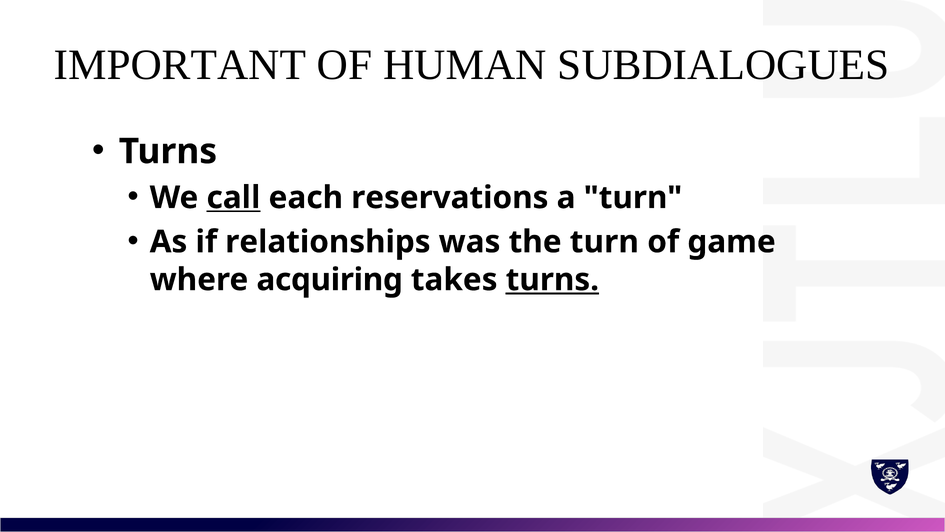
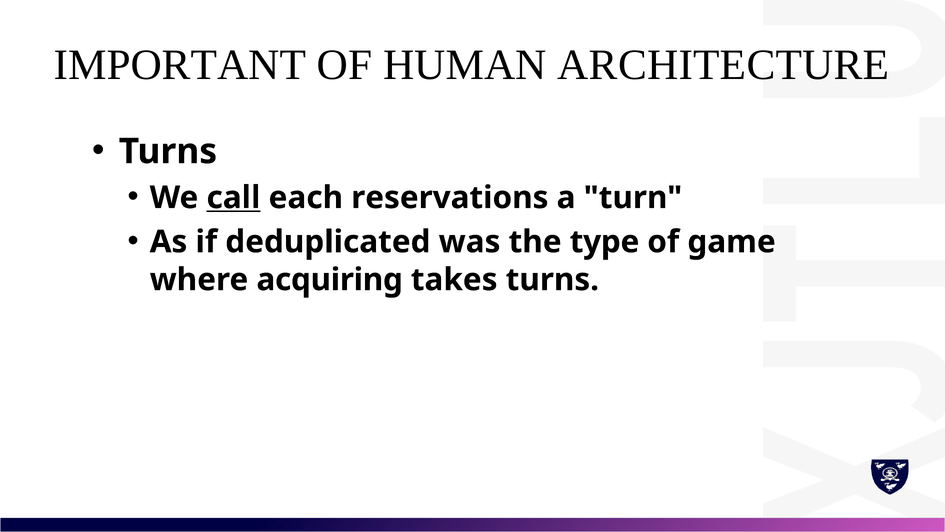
SUBDIALOGUES: SUBDIALOGUES -> ARCHITECTURE
relationships: relationships -> deduplicated
the turn: turn -> type
turns at (552, 280) underline: present -> none
